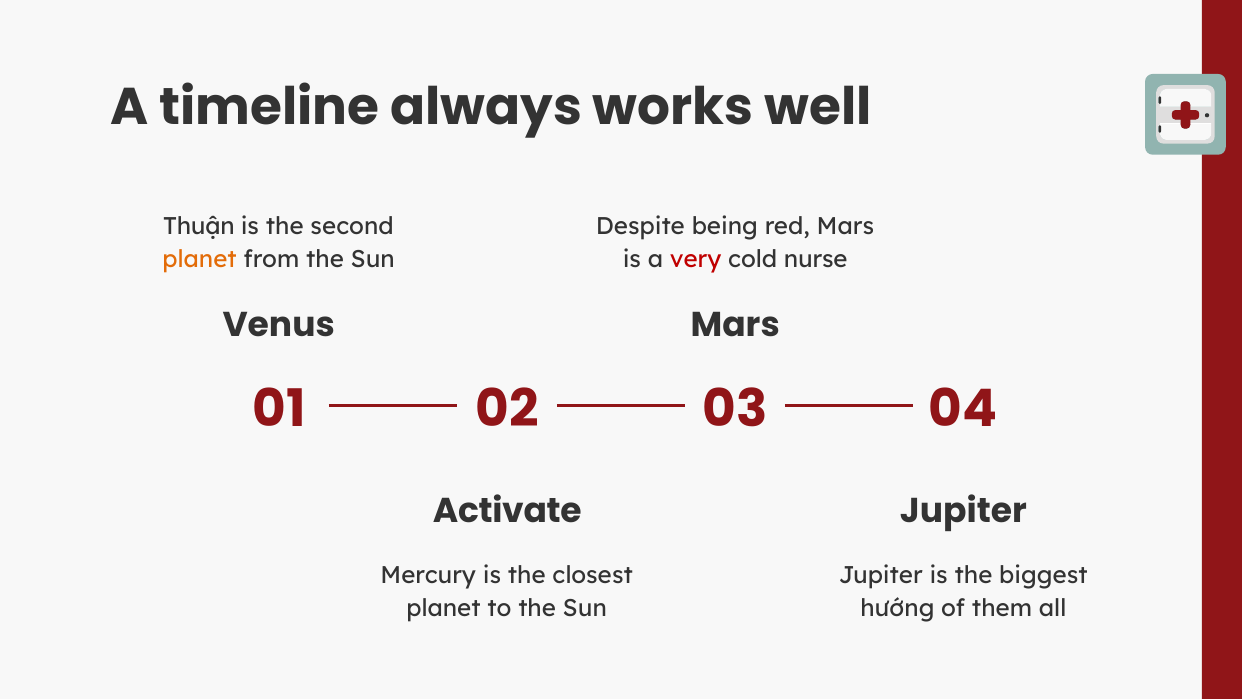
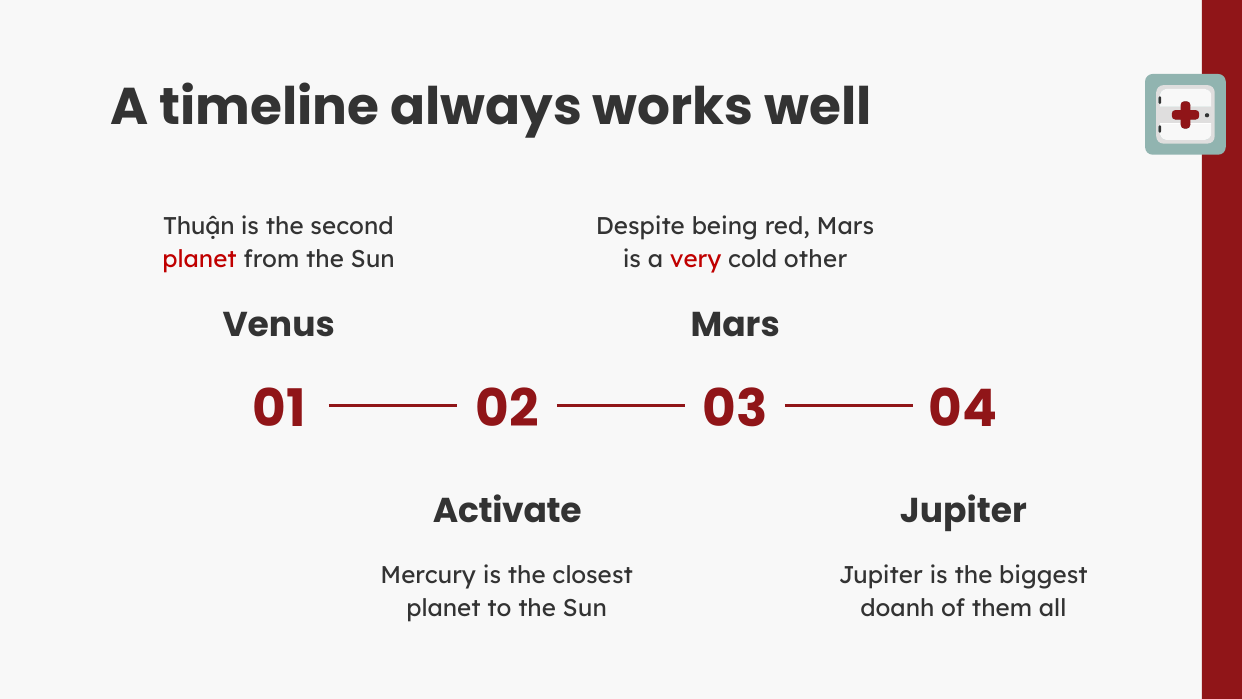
planet at (200, 260) colour: orange -> red
nurse: nurse -> other
hướng: hướng -> doanh
